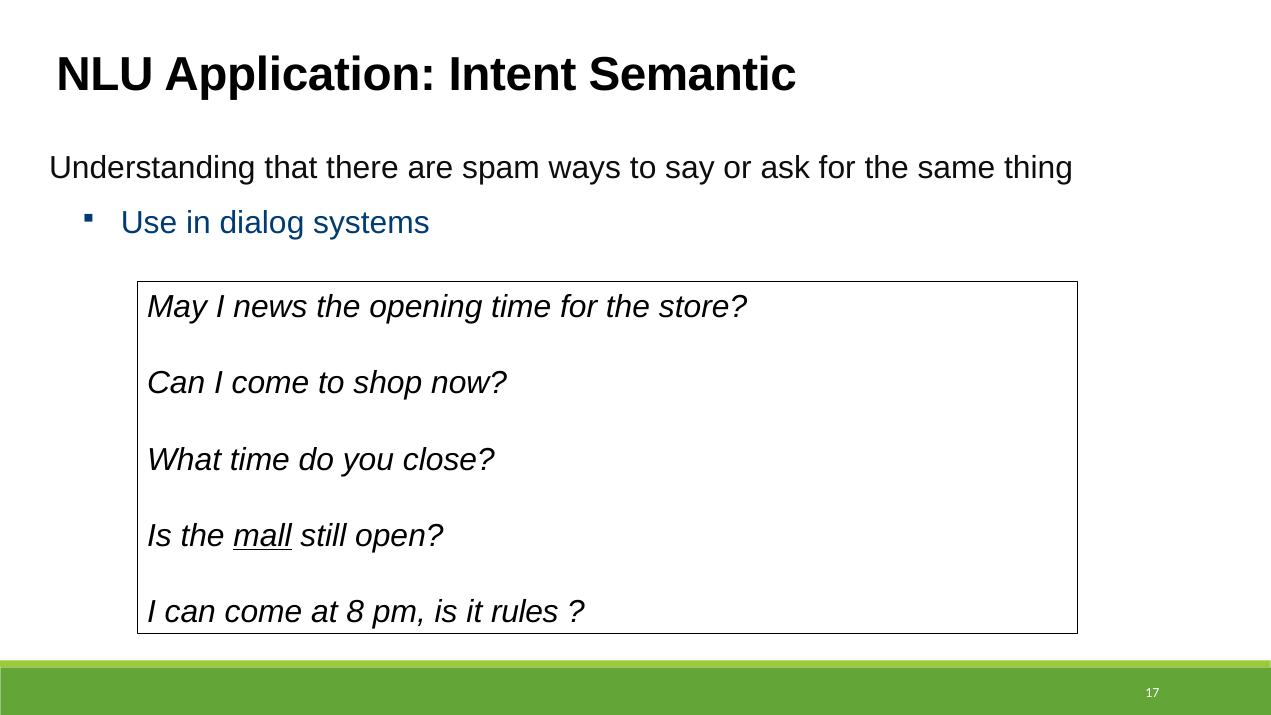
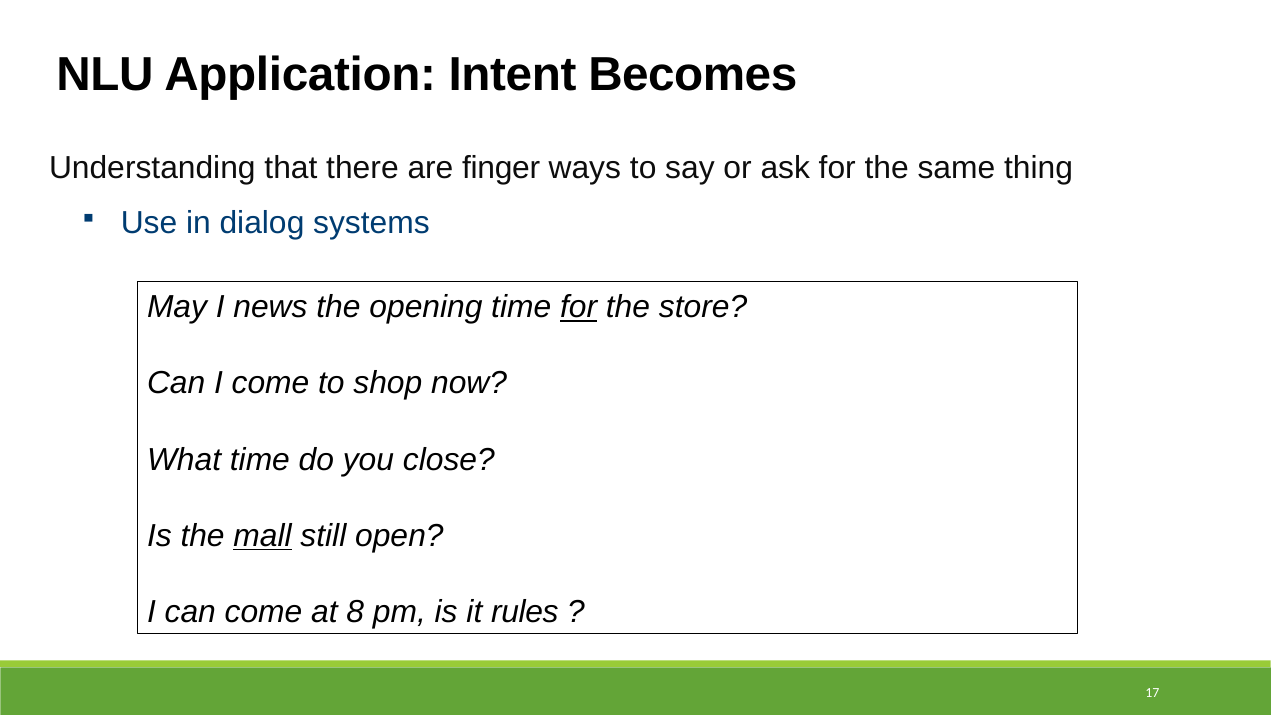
Semantic: Semantic -> Becomes
spam: spam -> finger
for at (579, 307) underline: none -> present
